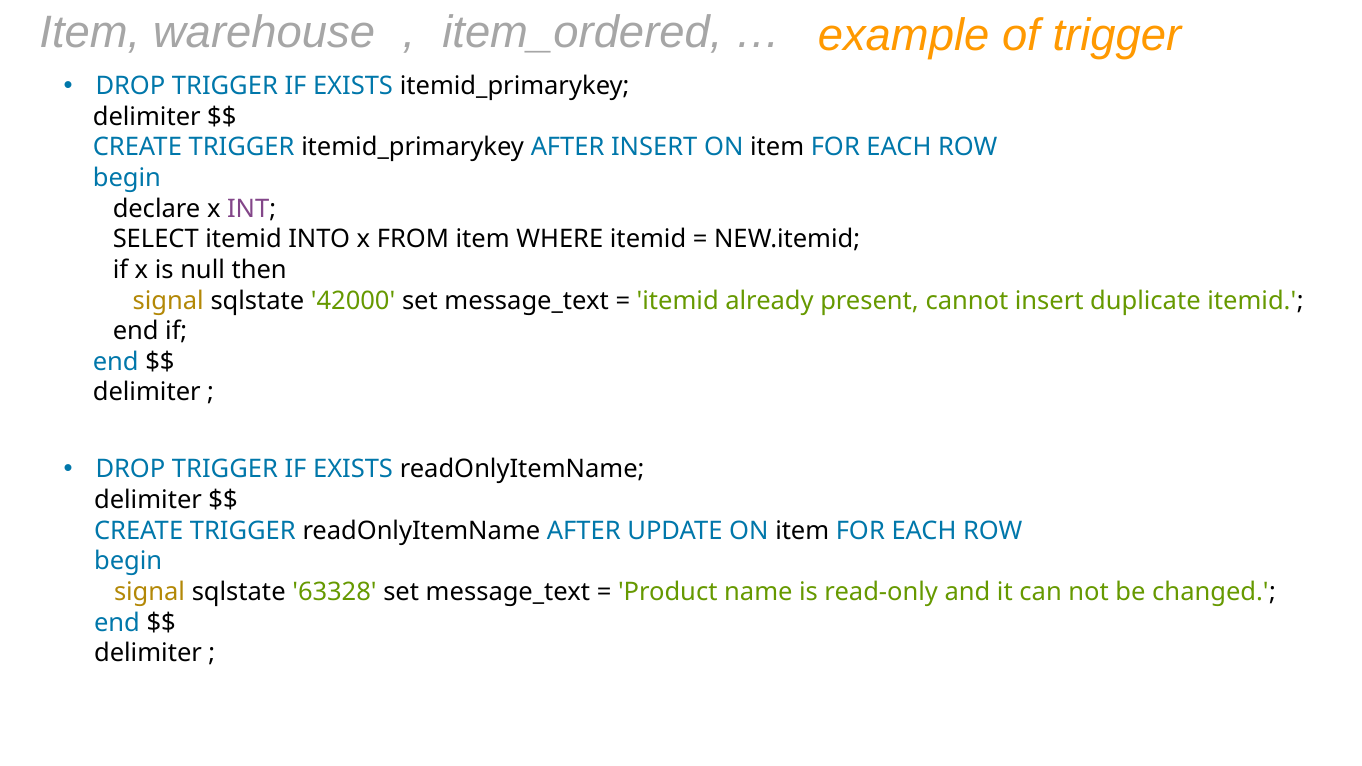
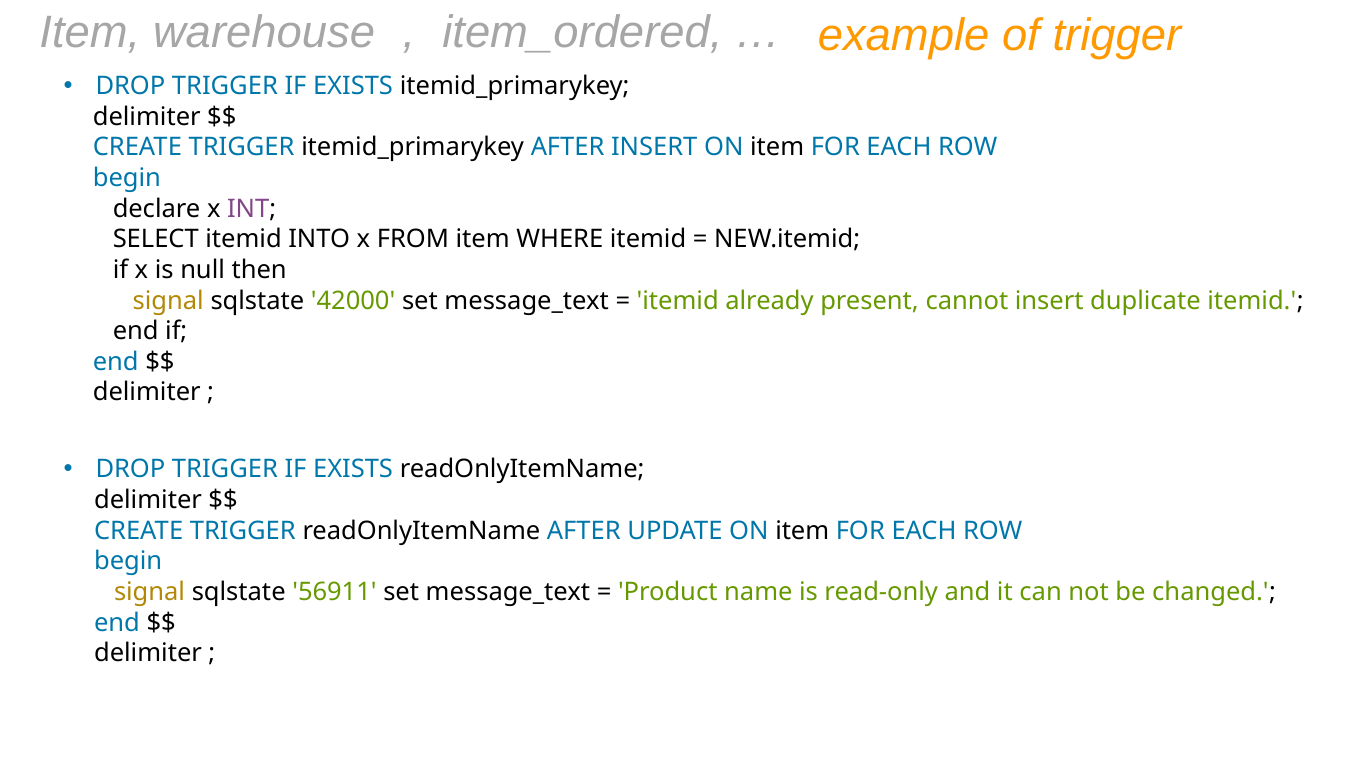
63328: 63328 -> 56911
